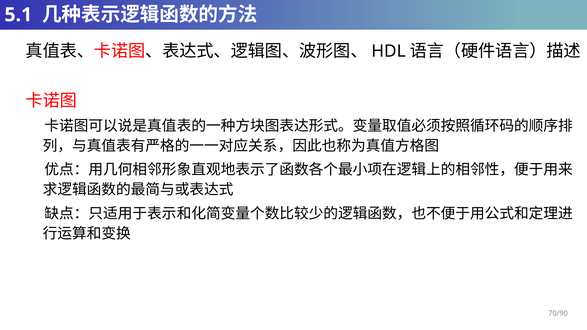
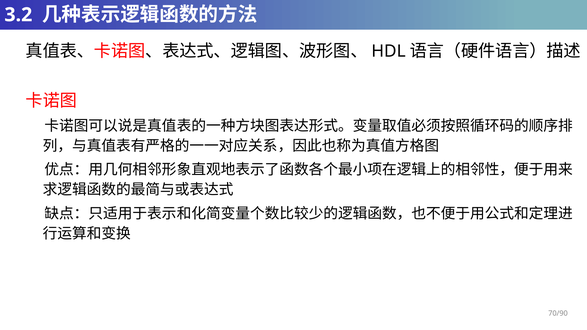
5.1: 5.1 -> 3.2
